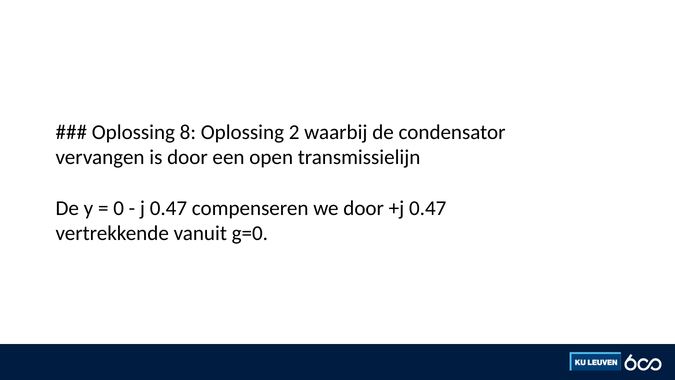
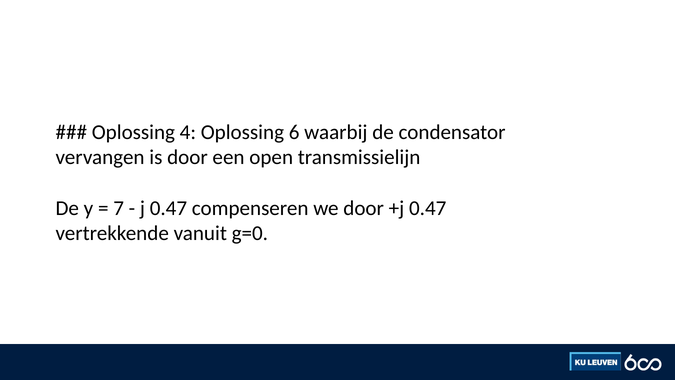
8: 8 -> 4
2: 2 -> 6
0: 0 -> 7
